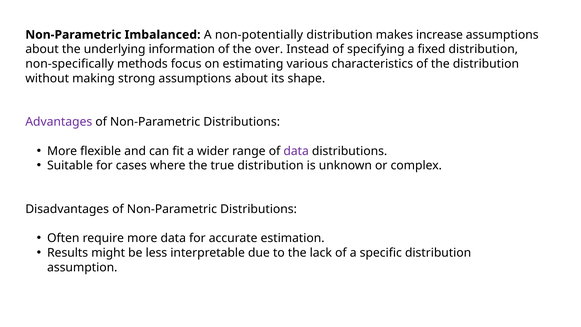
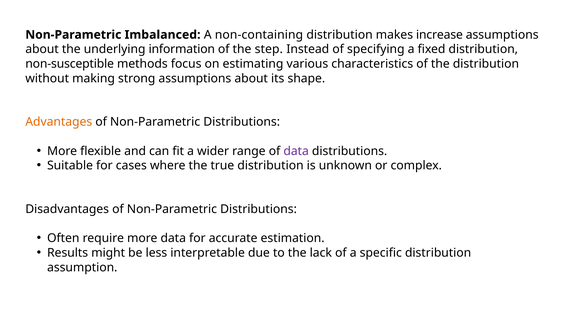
non-potentially: non-potentially -> non-containing
over: over -> step
non-specifically: non-specifically -> non-susceptible
Advantages colour: purple -> orange
